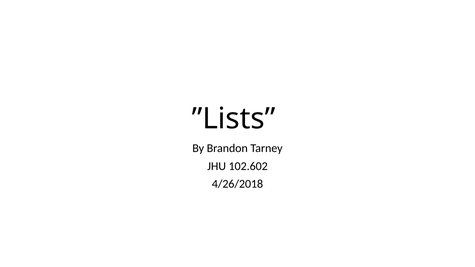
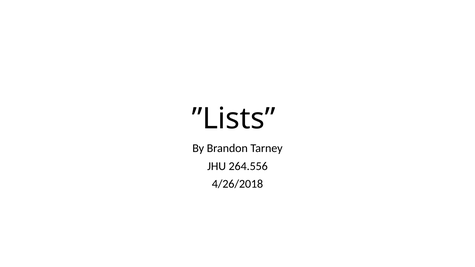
102.602: 102.602 -> 264.556
